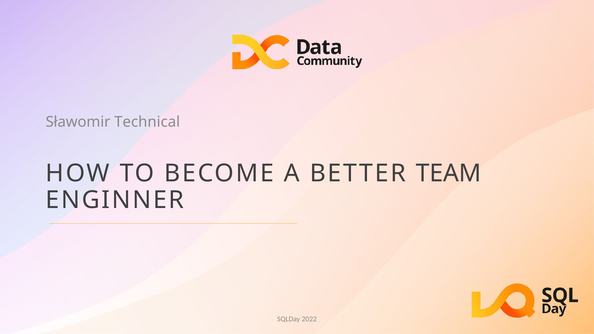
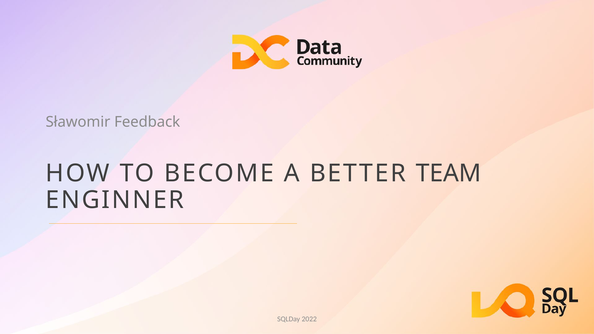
Technical: Technical -> Feedback
